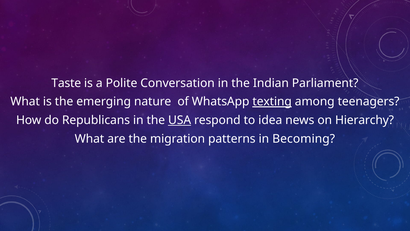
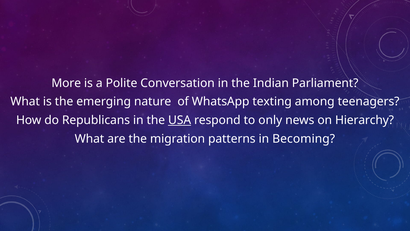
Taste: Taste -> More
texting underline: present -> none
idea: idea -> only
